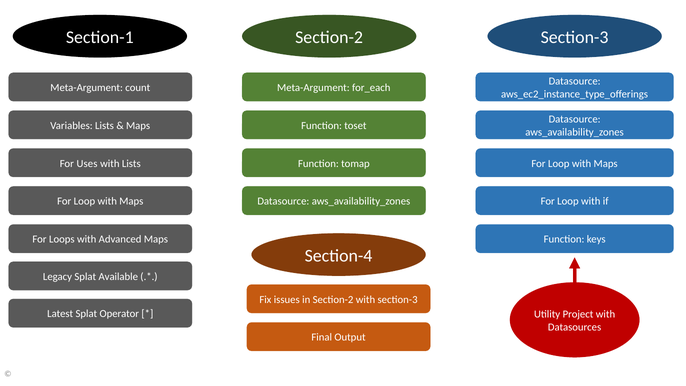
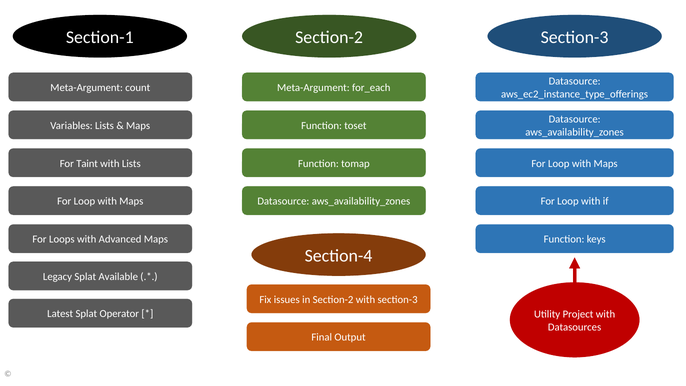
Uses: Uses -> Taint
